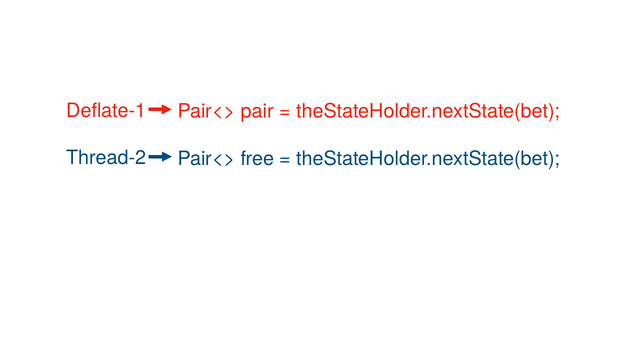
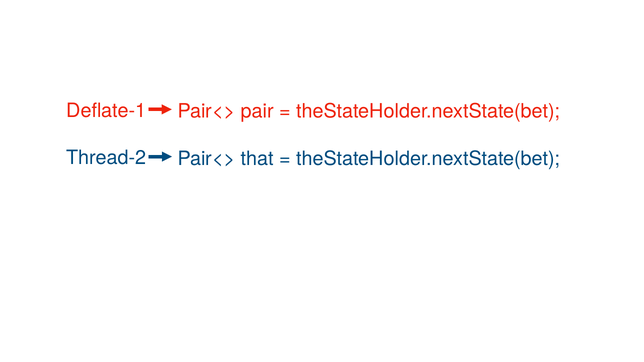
free: free -> that
